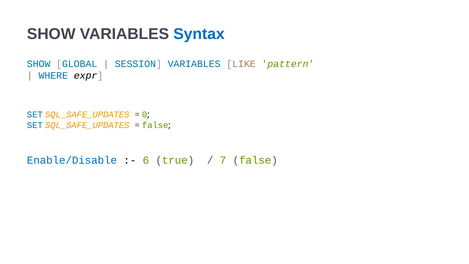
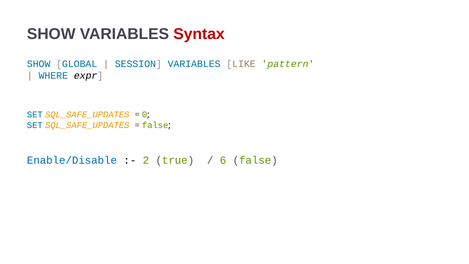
Syntax colour: blue -> red
6: 6 -> 2
7: 7 -> 6
